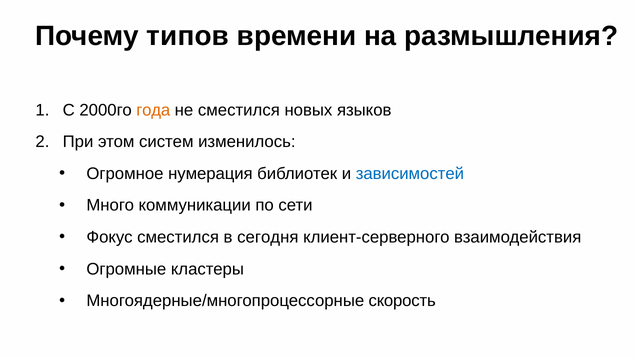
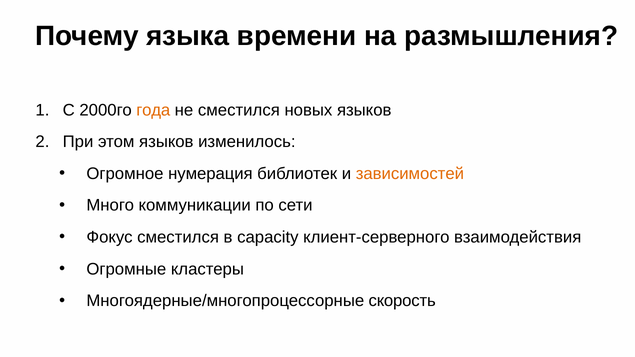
типов: типов -> языка
этом систем: систем -> языков
зависимостей colour: blue -> orange
сегодня: сегодня -> capacity
